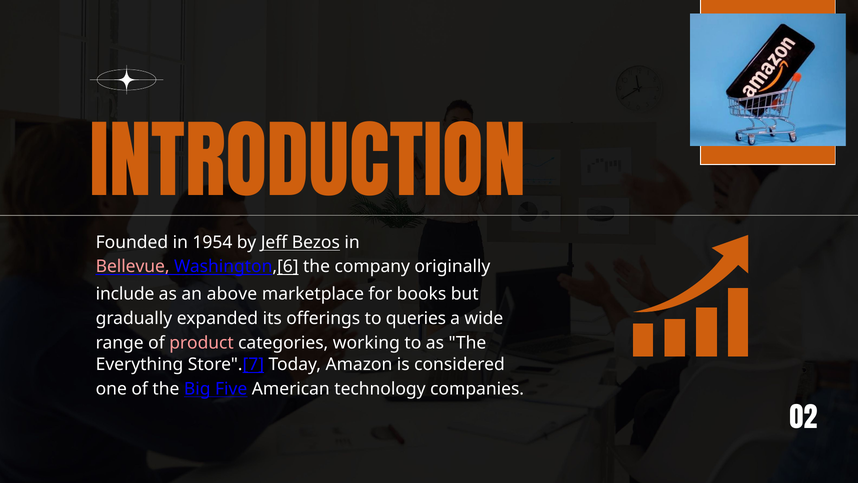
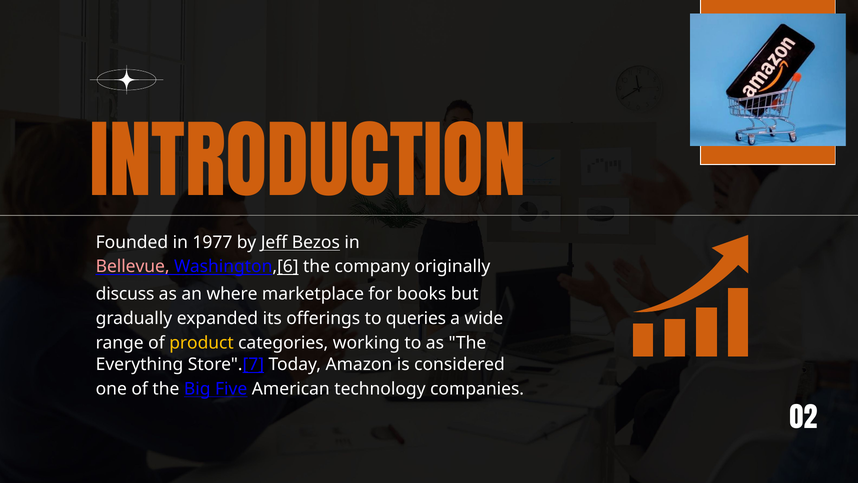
1954: 1954 -> 1977
include: include -> discuss
above: above -> where
product colour: pink -> yellow
